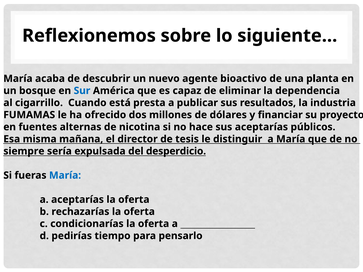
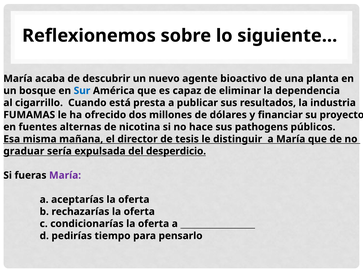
sus aceptarías: aceptarías -> pathogens
siempre: siempre -> graduar
María at (65, 175) colour: blue -> purple
